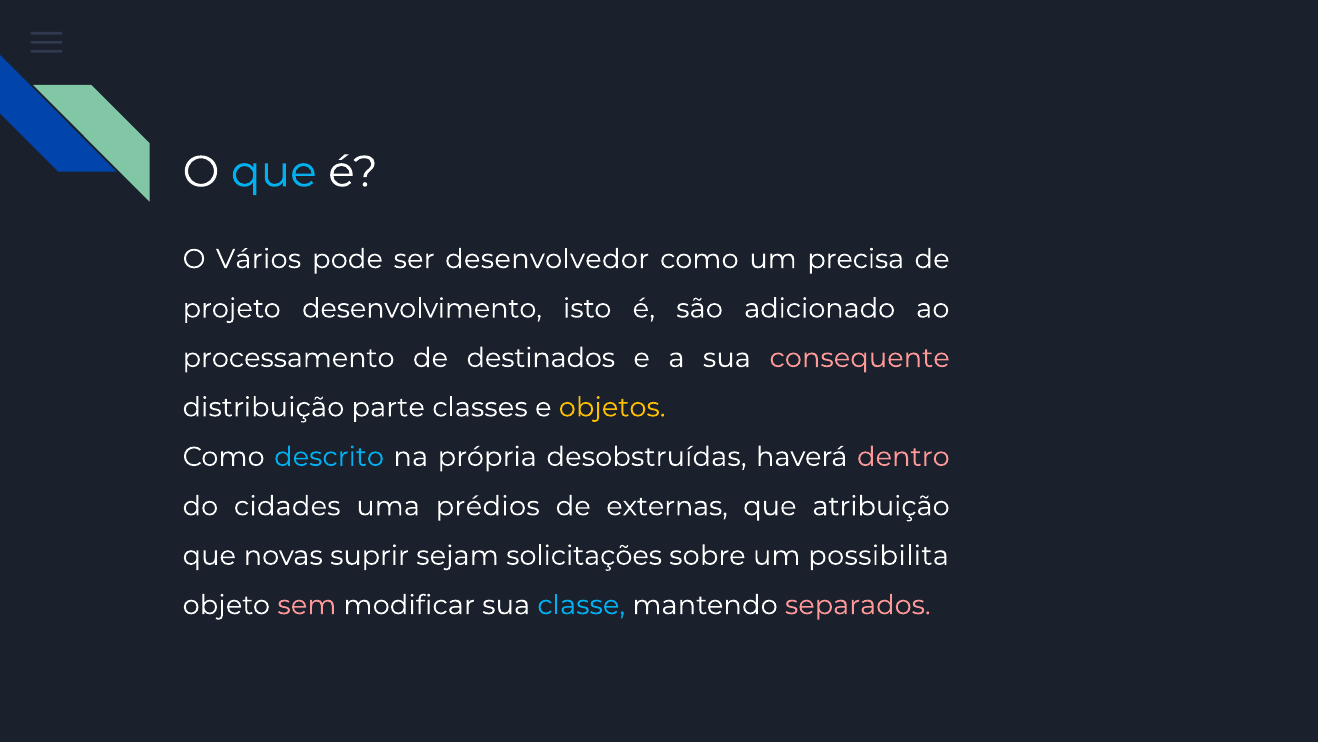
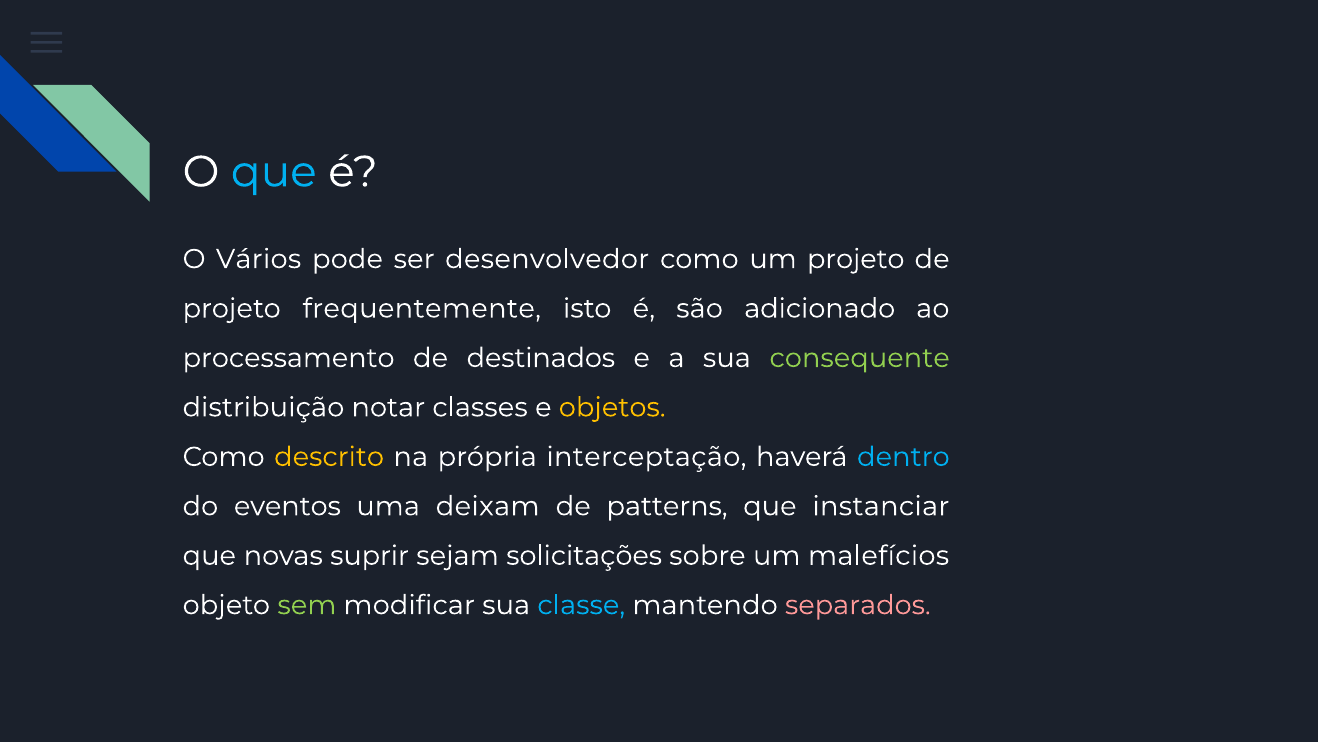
um precisa: precisa -> projeto
desenvolvimento: desenvolvimento -> frequentemente
consequente colour: pink -> light green
parte: parte -> notar
descrito colour: light blue -> yellow
desobstruídas: desobstruídas -> interceptação
dentro colour: pink -> light blue
cidades: cidades -> eventos
prédios: prédios -> deixam
externas: externas -> patterns
atribuição: atribuição -> instanciar
possibilita: possibilita -> malefícios
sem colour: pink -> light green
